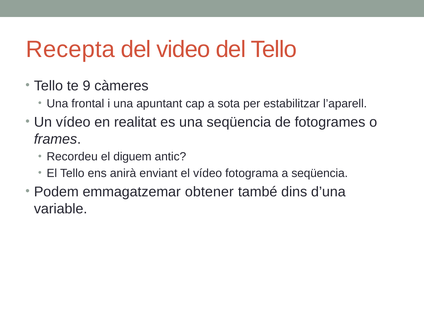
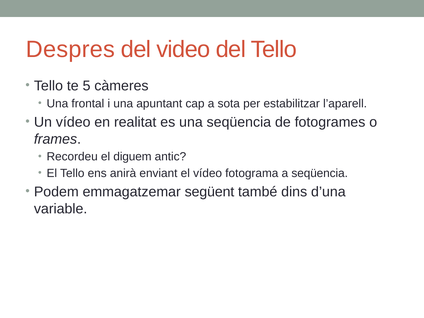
Recepta: Recepta -> Despres
9: 9 -> 5
obtener: obtener -> següent
